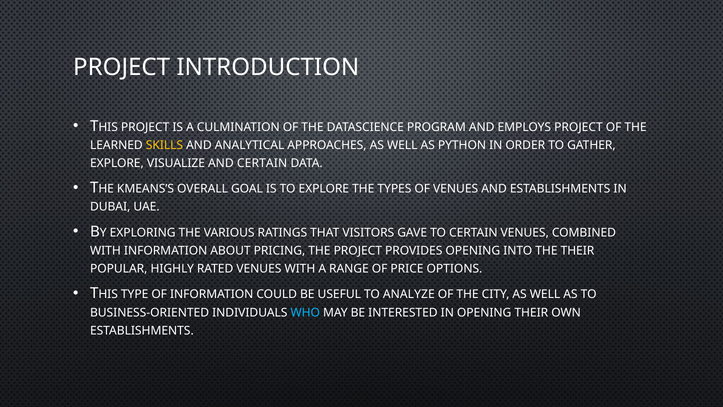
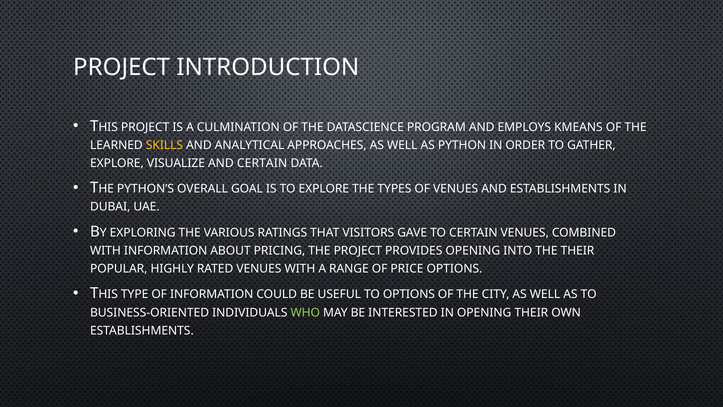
EMPLOYS PROJECT: PROJECT -> KMEANS
KMEANS’S: KMEANS’S -> PYTHON’S
TO ANALYZE: ANALYZE -> OPTIONS
WHO colour: light blue -> light green
